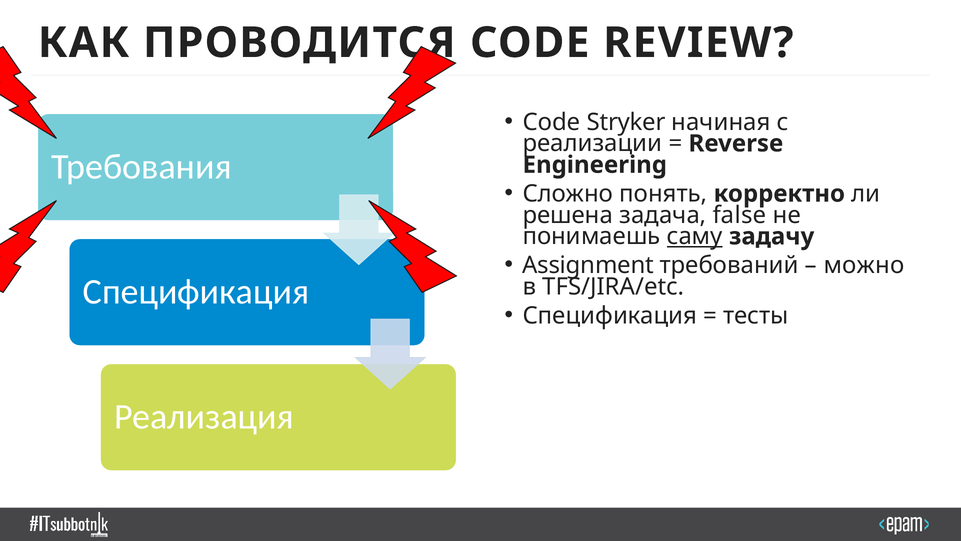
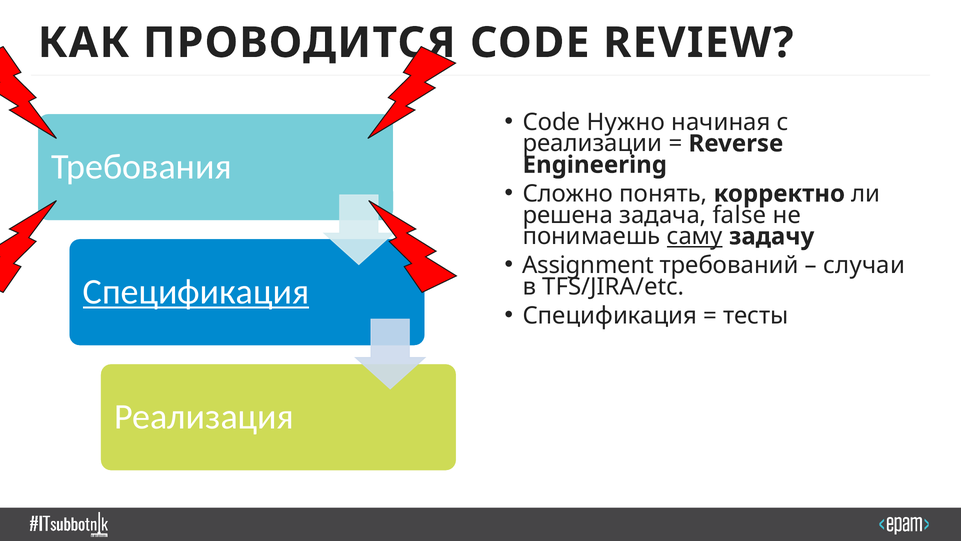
Stryker: Stryker -> Нужно
можно: можно -> случаи
Спецификация at (196, 292) underline: none -> present
